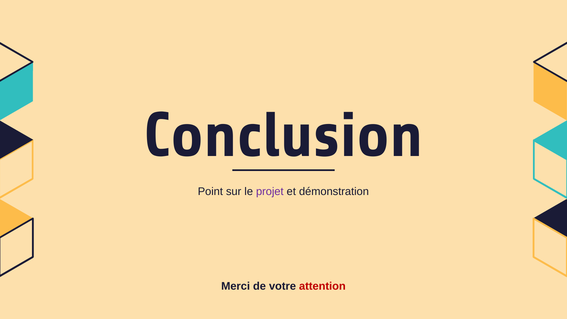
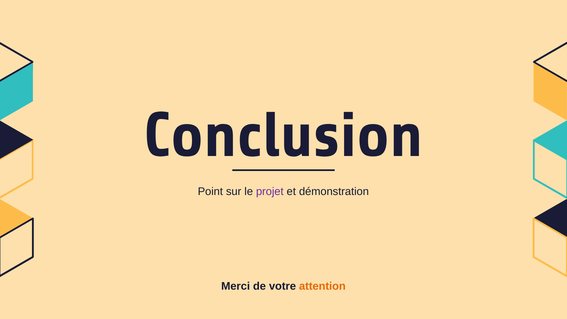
attention colour: red -> orange
